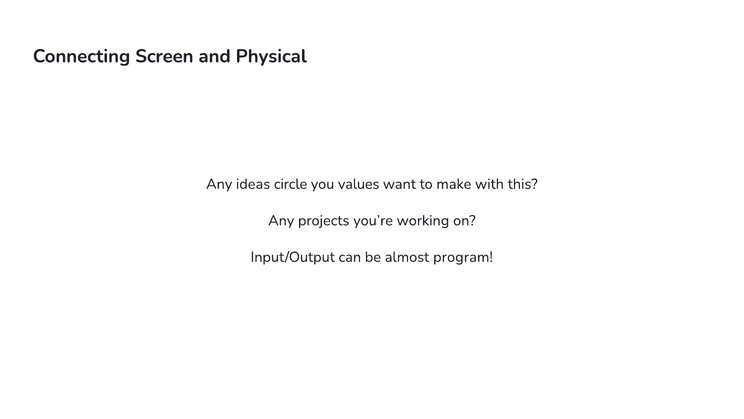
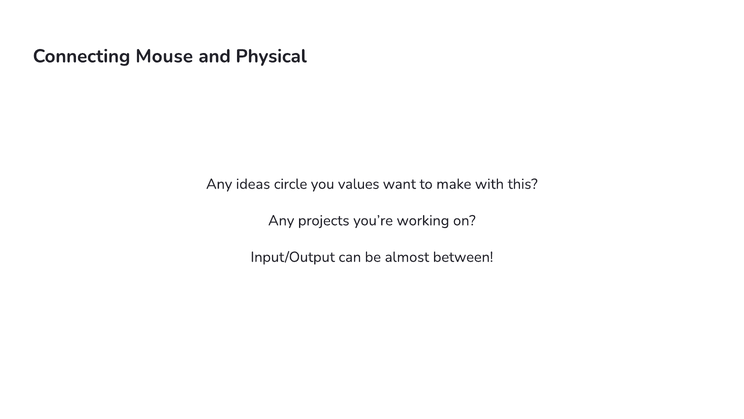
Screen: Screen -> Mouse
program: program -> between
